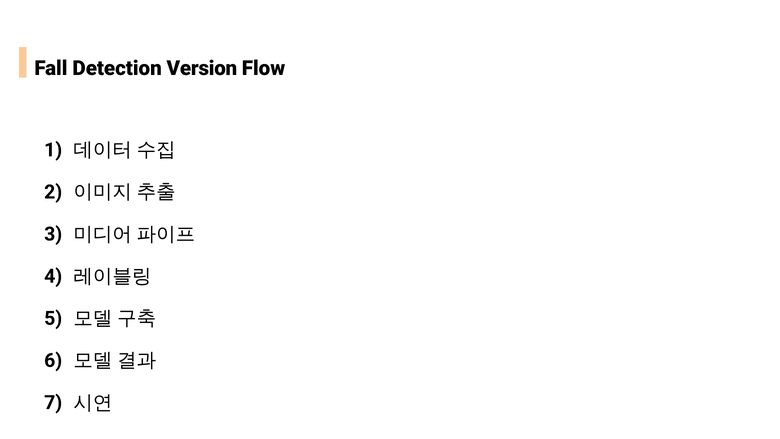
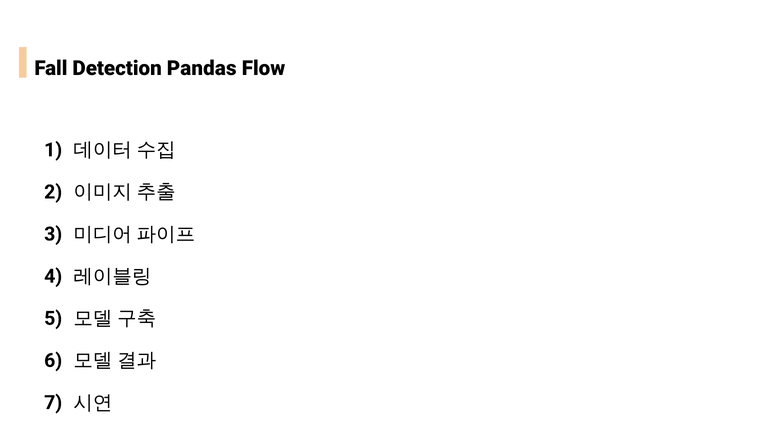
Version: Version -> Pandas
